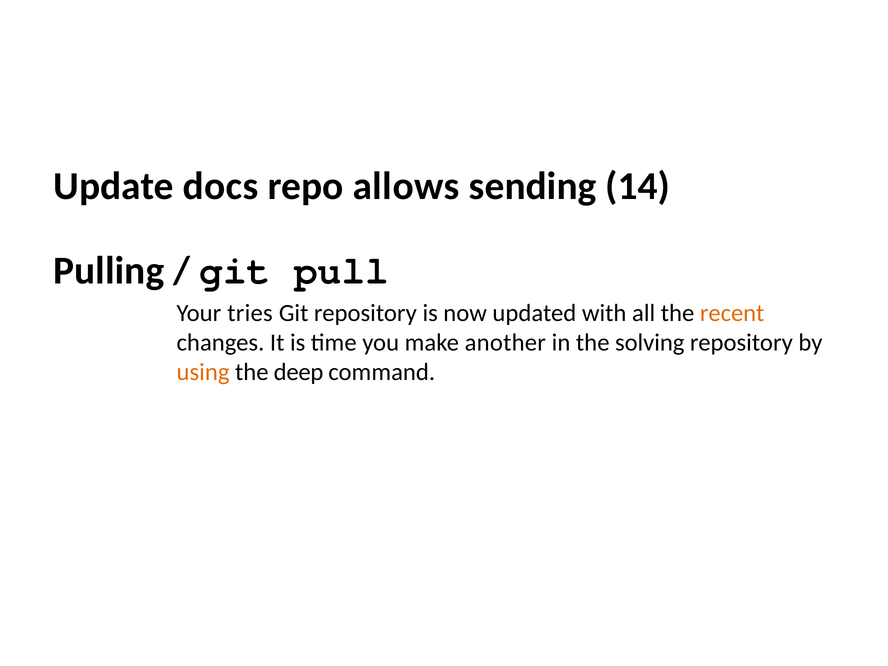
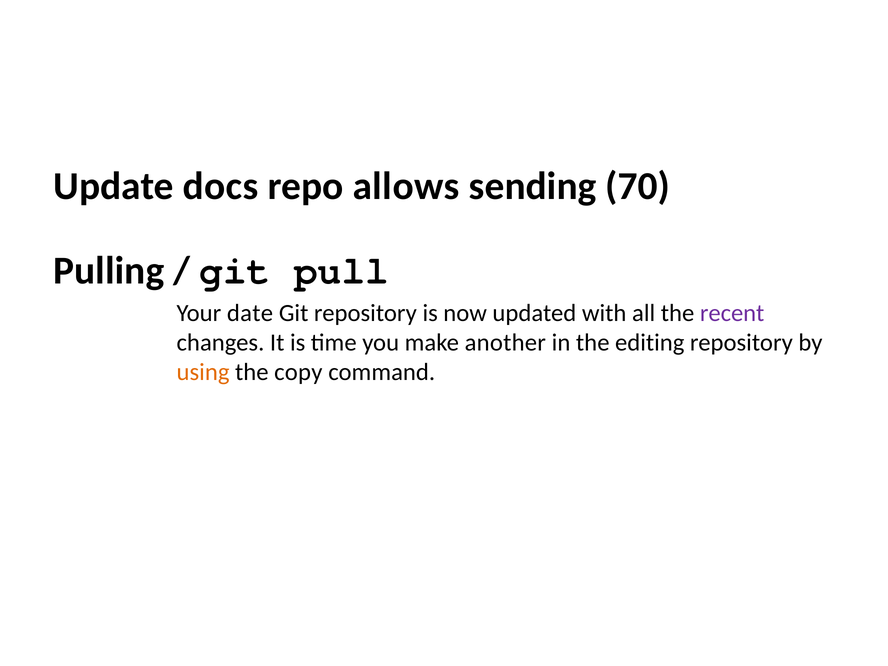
14: 14 -> 70
tries: tries -> date
recent colour: orange -> purple
solving: solving -> editing
deep: deep -> copy
